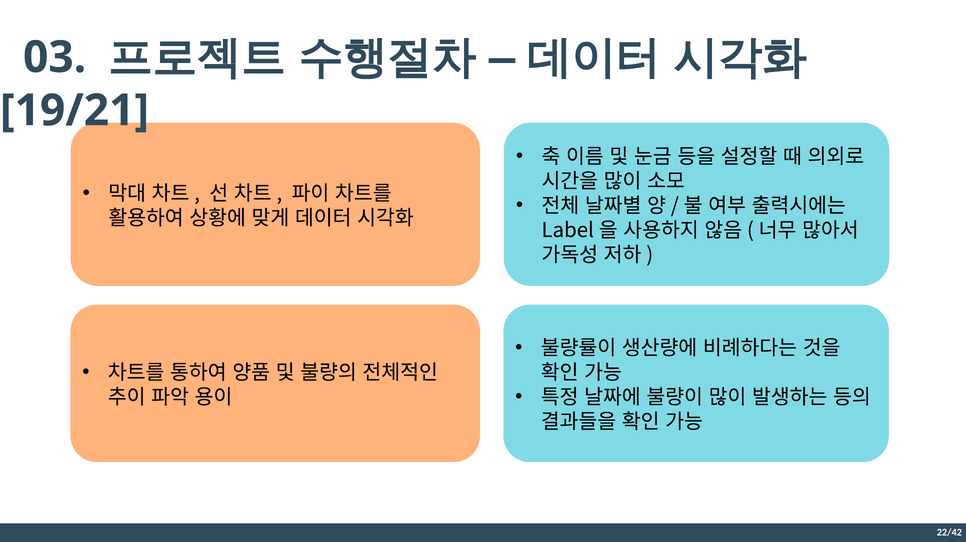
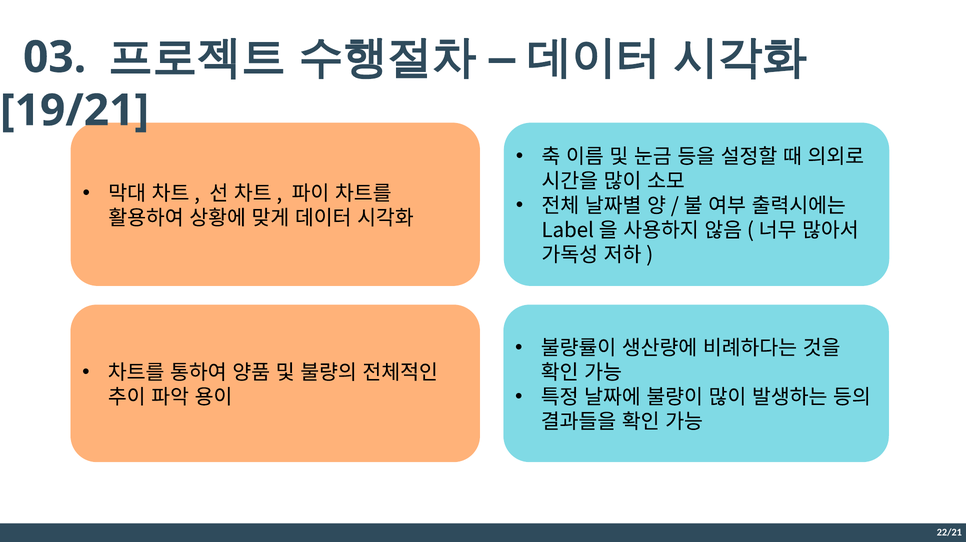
22/42: 22/42 -> 22/21
